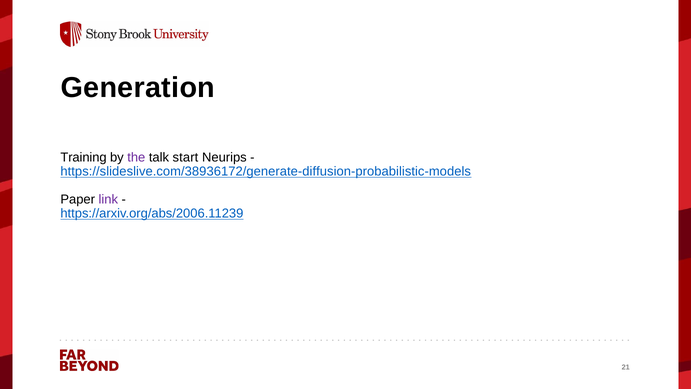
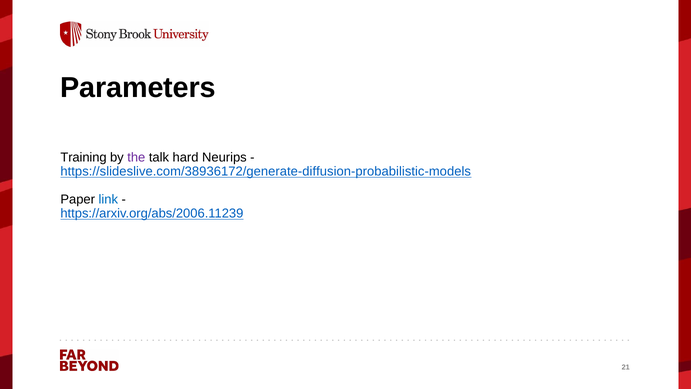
Generation: Generation -> Parameters
start: start -> hard
link colour: purple -> blue
